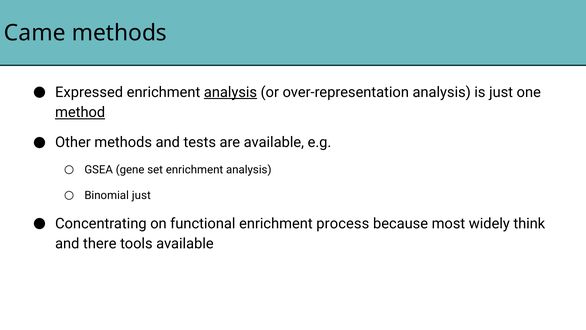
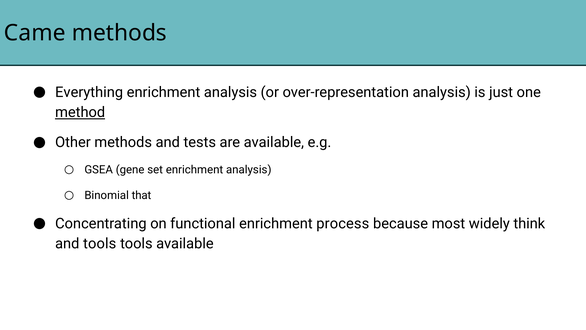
Expressed: Expressed -> Everything
analysis at (230, 92) underline: present -> none
Binomial just: just -> that
and there: there -> tools
